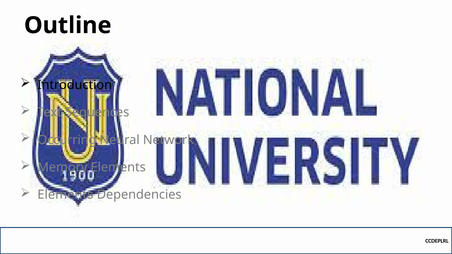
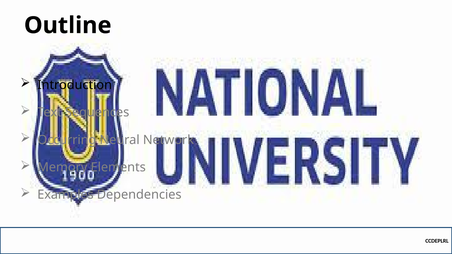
Elements at (65, 195): Elements -> Examples
